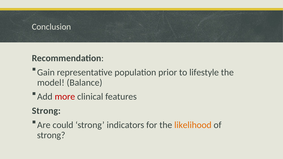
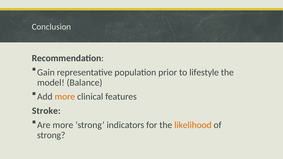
more at (65, 97) colour: red -> orange
Strong at (46, 111): Strong -> Stroke
Are could: could -> more
